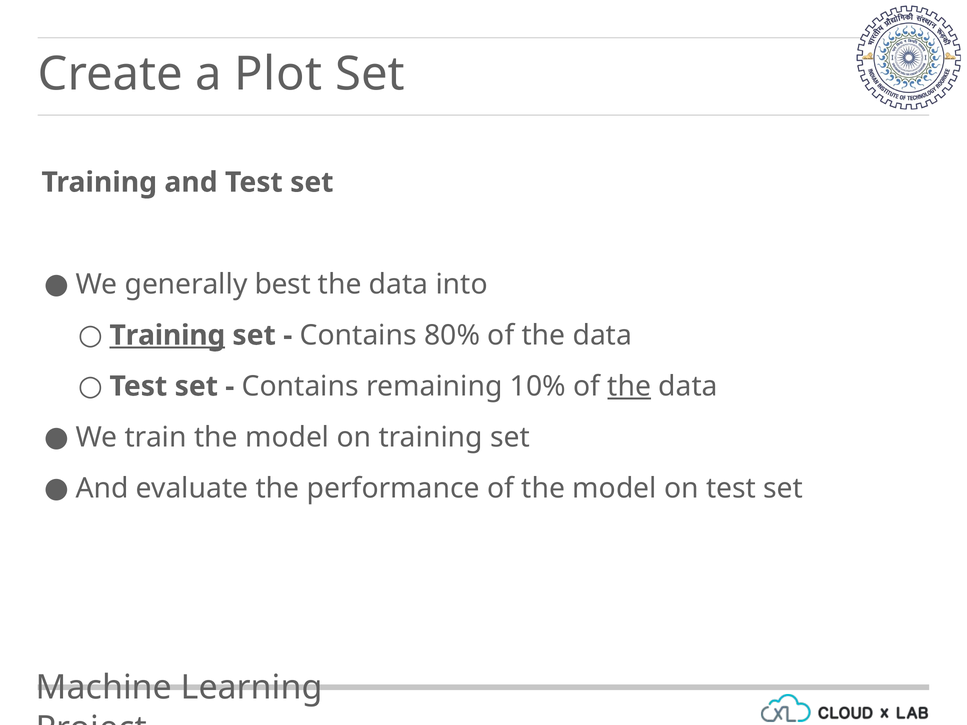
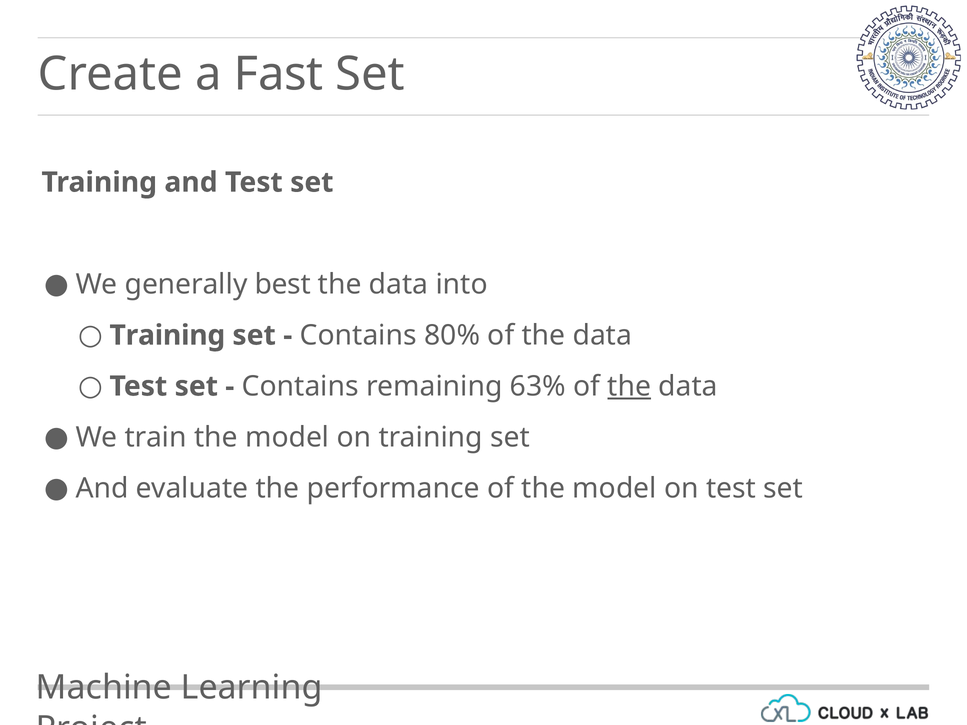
Plot: Plot -> Fast
Training at (167, 335) underline: present -> none
10%: 10% -> 63%
